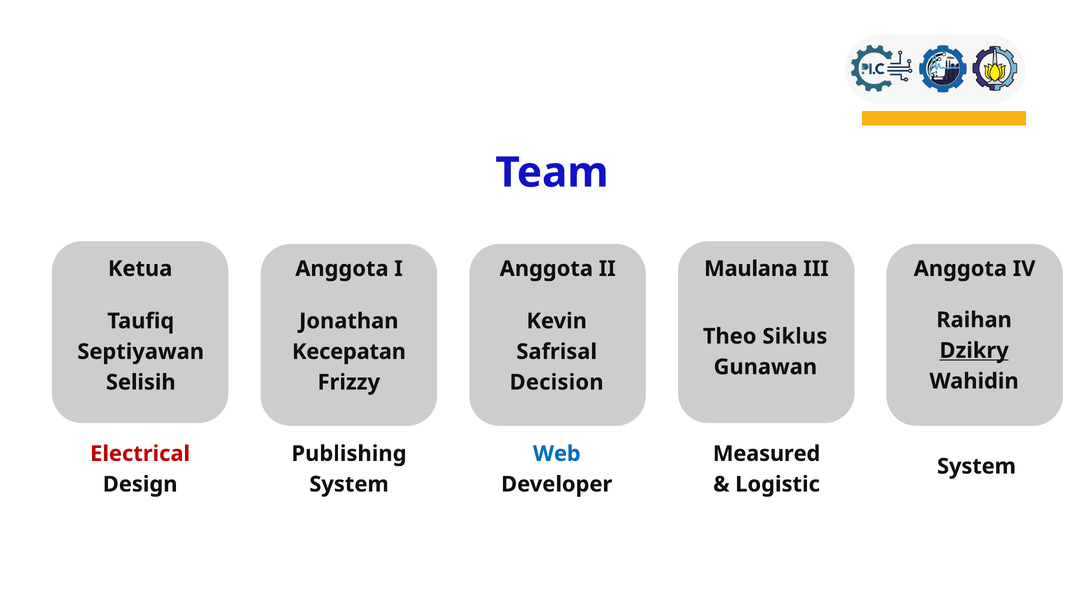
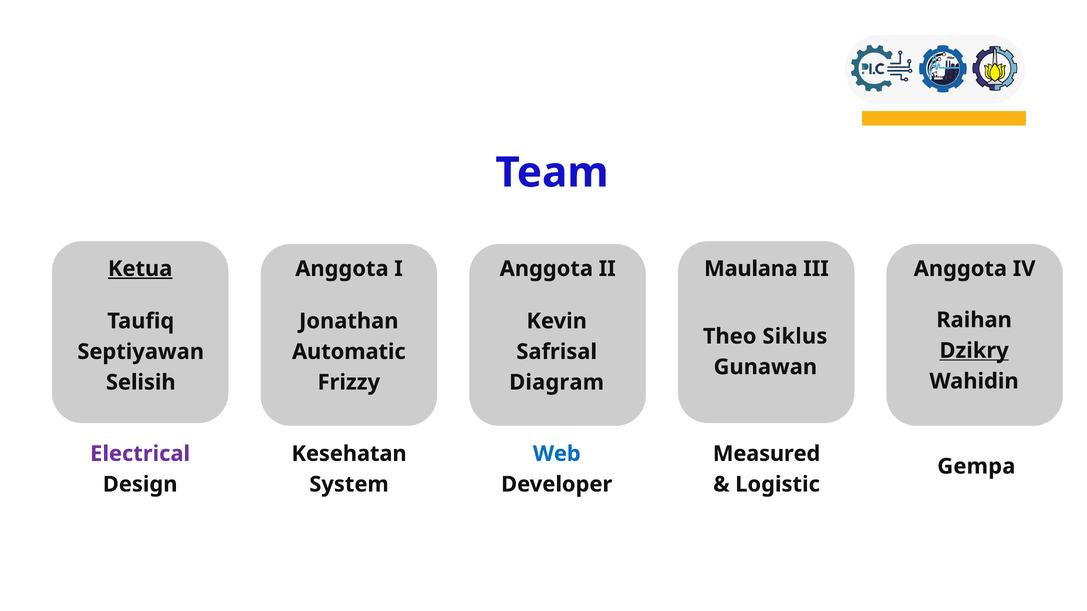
Ketua underline: none -> present
Kecepatan: Kecepatan -> Automatic
Decision: Decision -> Diagram
Electrical colour: red -> purple
Publishing: Publishing -> Kesehatan
System at (976, 467): System -> Gempa
